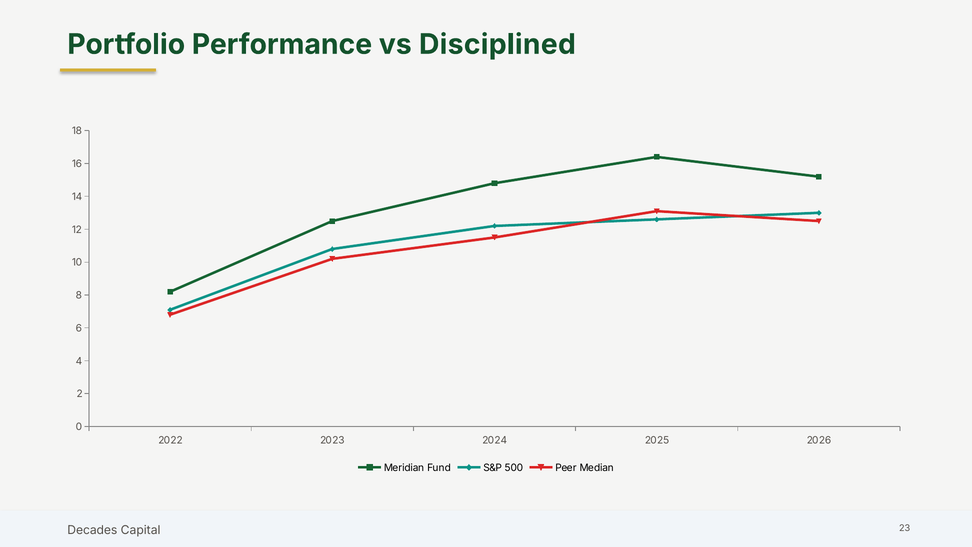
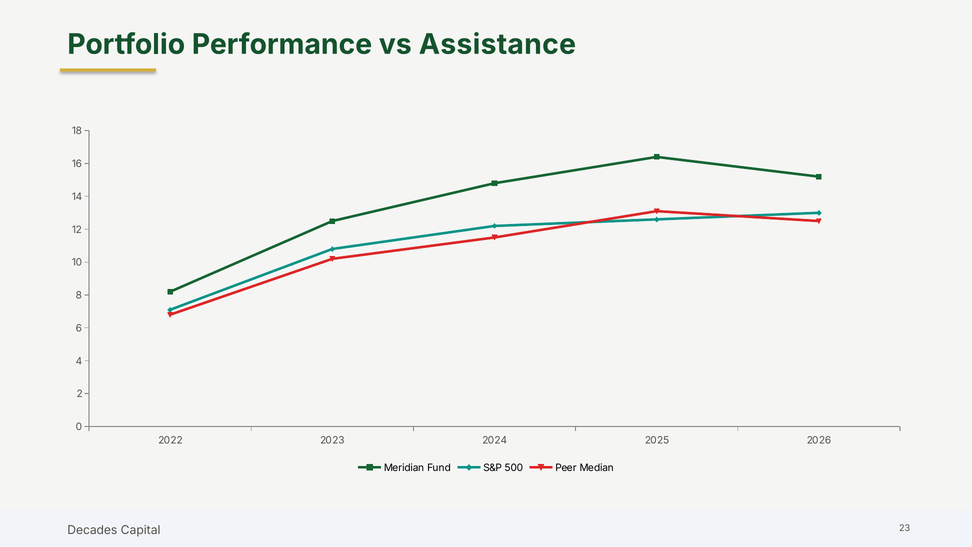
Disciplined: Disciplined -> Assistance
